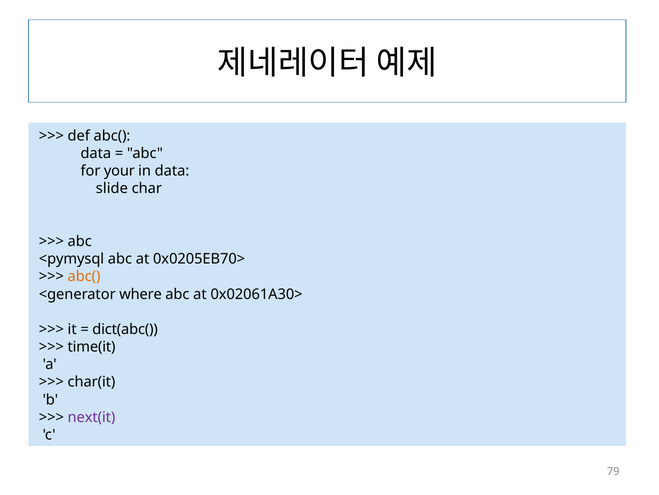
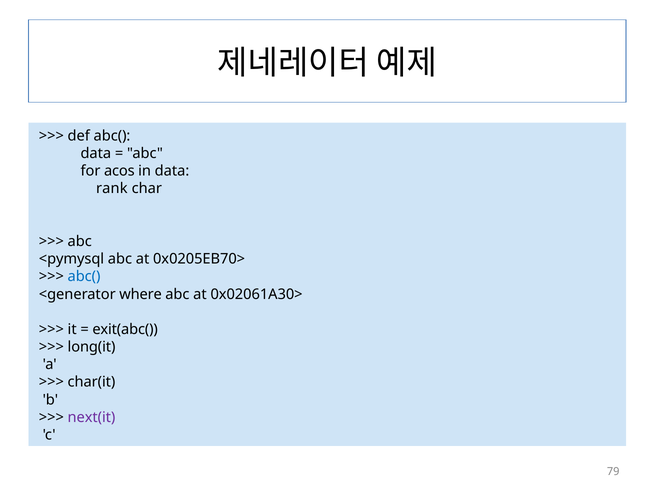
your: your -> acos
slide: slide -> rank
abc( at (84, 276) colour: orange -> blue
dict(abc(: dict(abc( -> exit(abc(
time(it: time(it -> long(it
